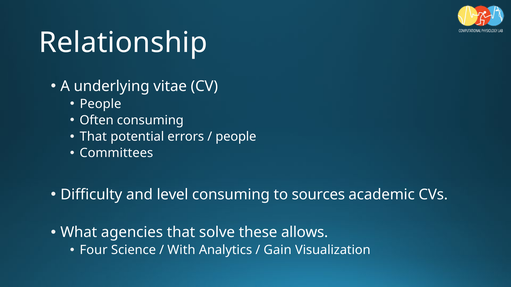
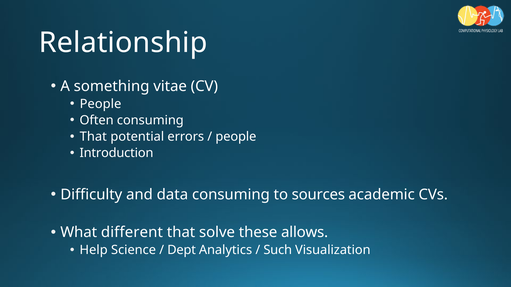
underlying: underlying -> something
Committees: Committees -> Introduction
level: level -> data
agencies: agencies -> different
Four: Four -> Help
With: With -> Dept
Gain: Gain -> Such
